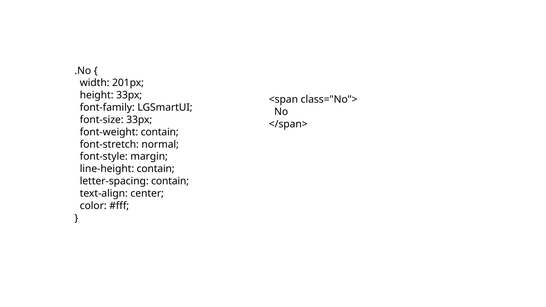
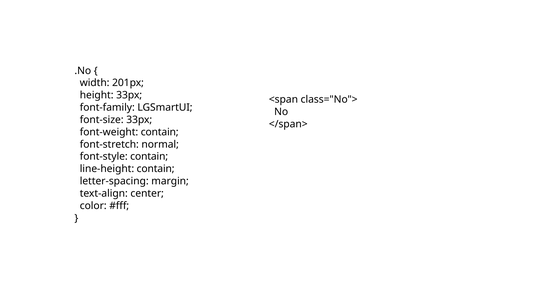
font-style margin: margin -> contain
letter-spacing contain: contain -> margin
